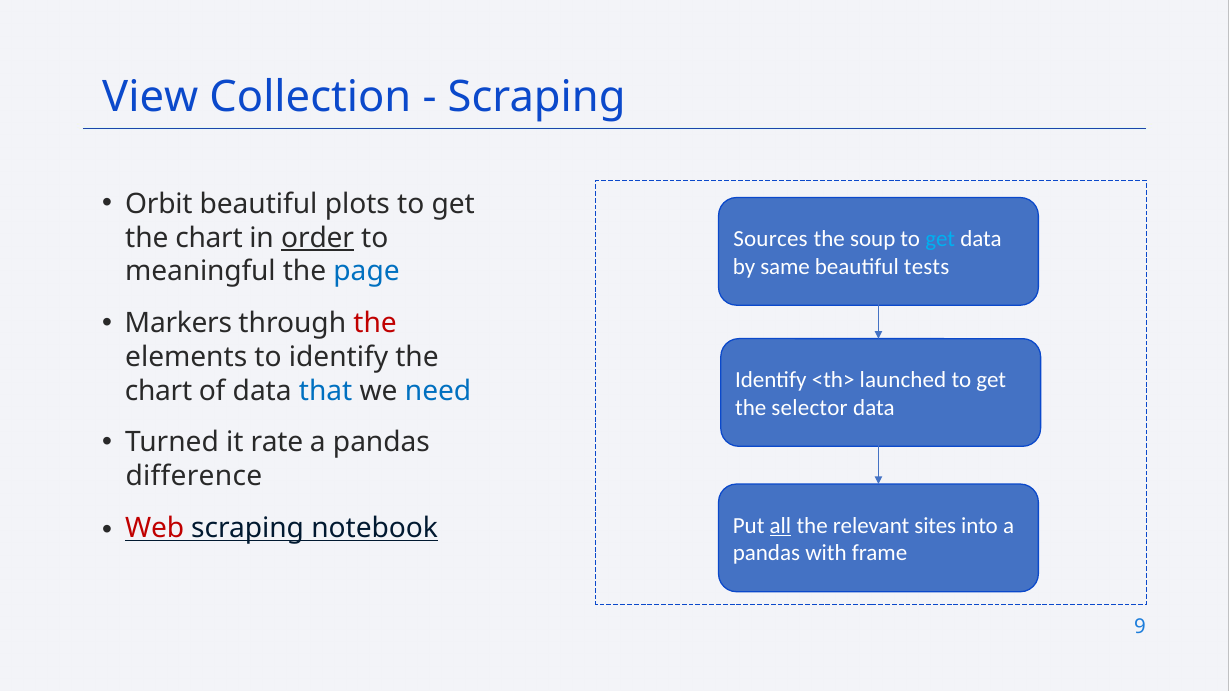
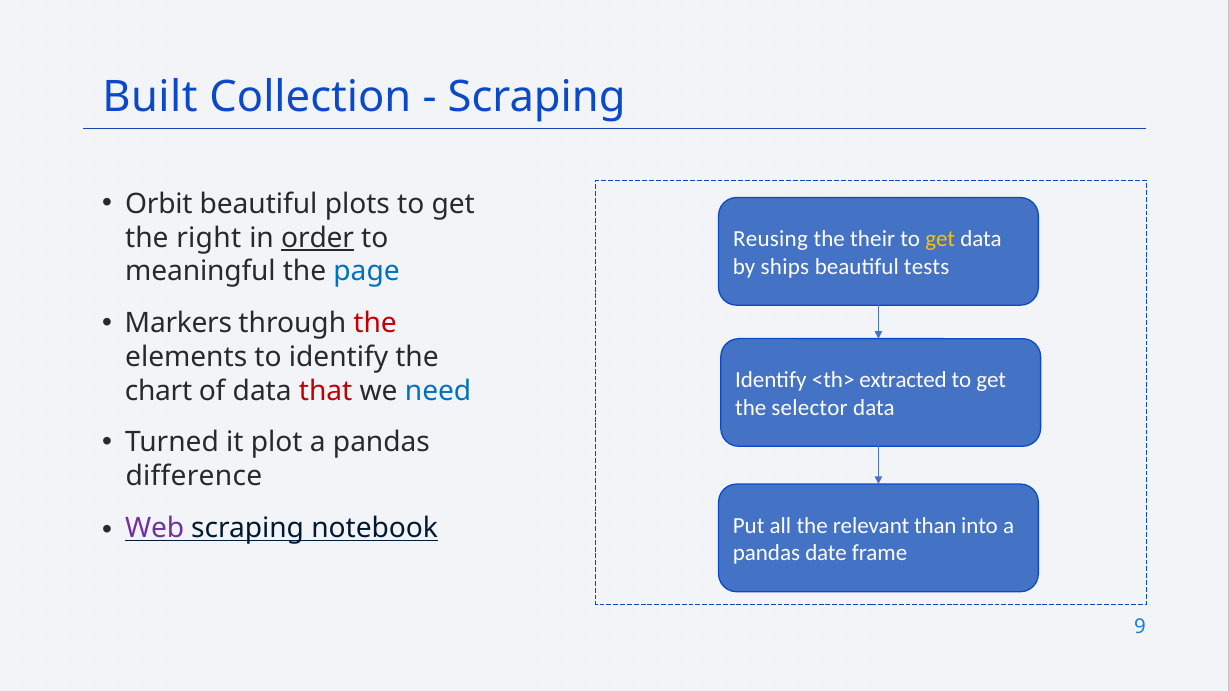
View: View -> Built
Sources: Sources -> Reusing
soup: soup -> their
get at (940, 239) colour: light blue -> yellow
chart at (209, 238): chart -> right
same: same -> ships
launched: launched -> extracted
that colour: blue -> red
rate: rate -> plot
Web colour: red -> purple
all underline: present -> none
sites: sites -> than
with: with -> date
